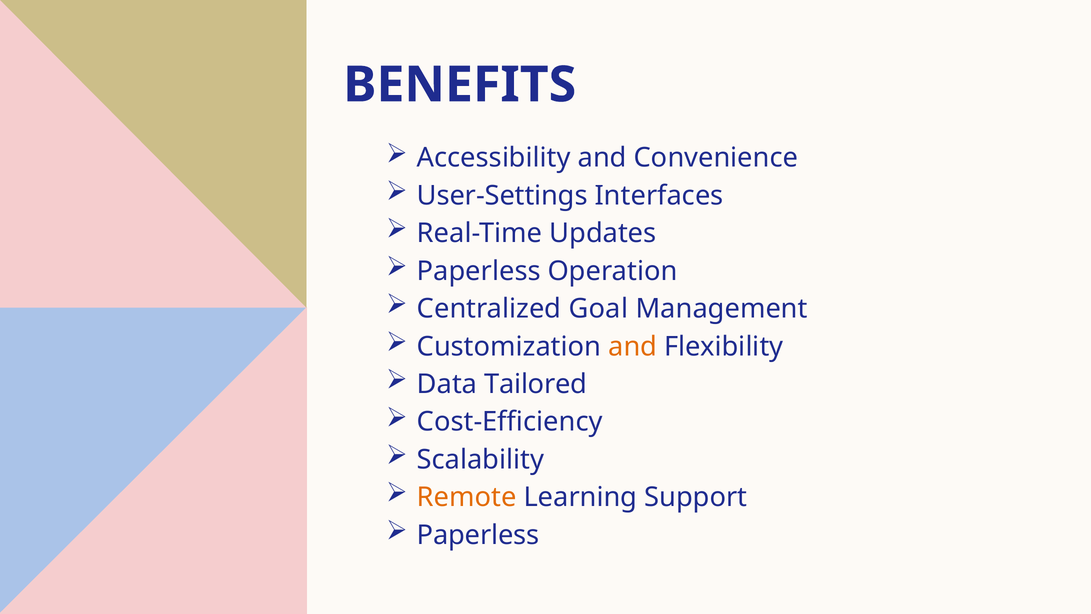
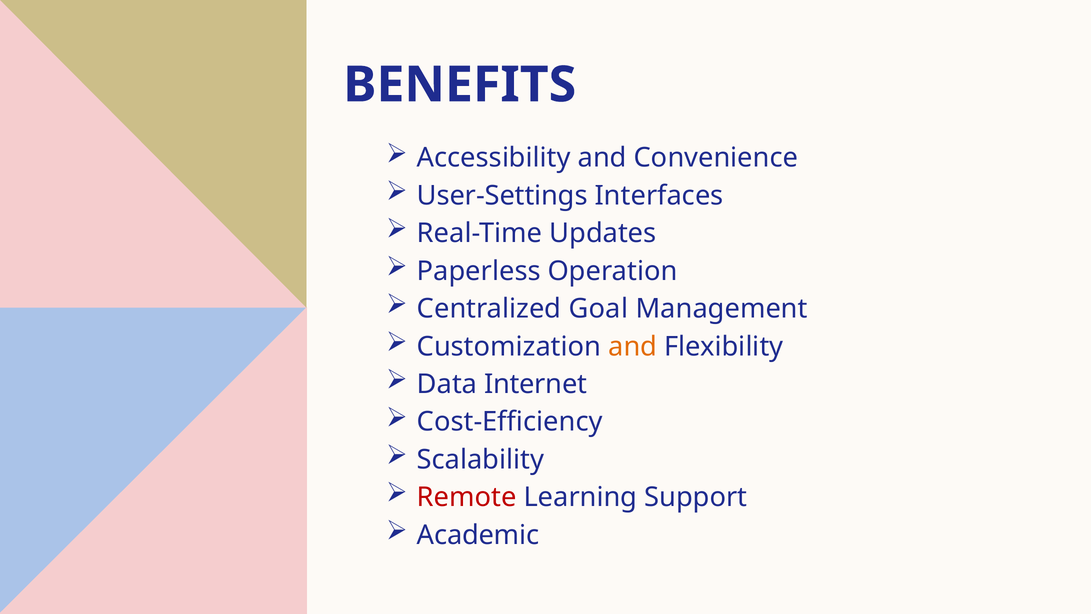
Tailored: Tailored -> Internet
Remote colour: orange -> red
Paperless at (478, 535): Paperless -> Academic
